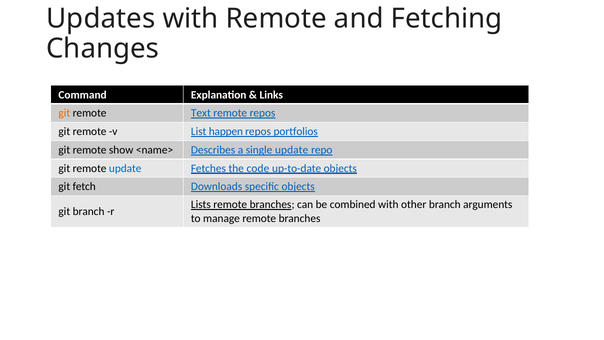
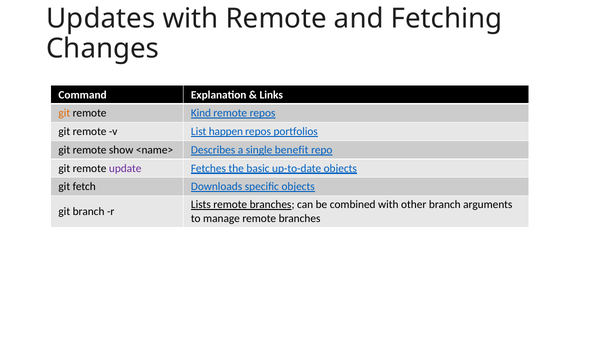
Text: Text -> Kind
single update: update -> benefit
update at (125, 168) colour: blue -> purple
code: code -> basic
